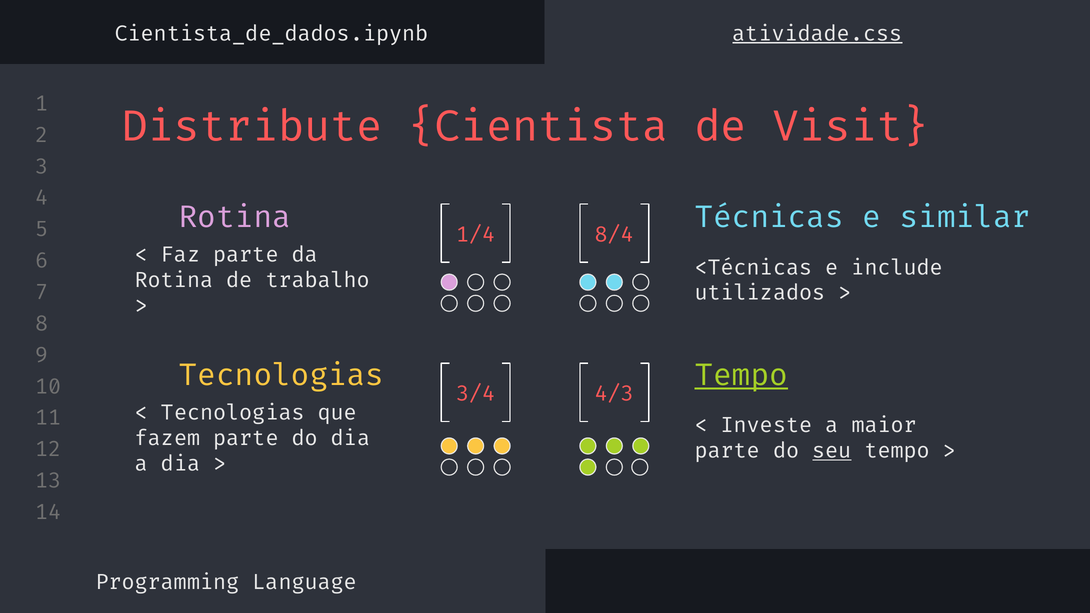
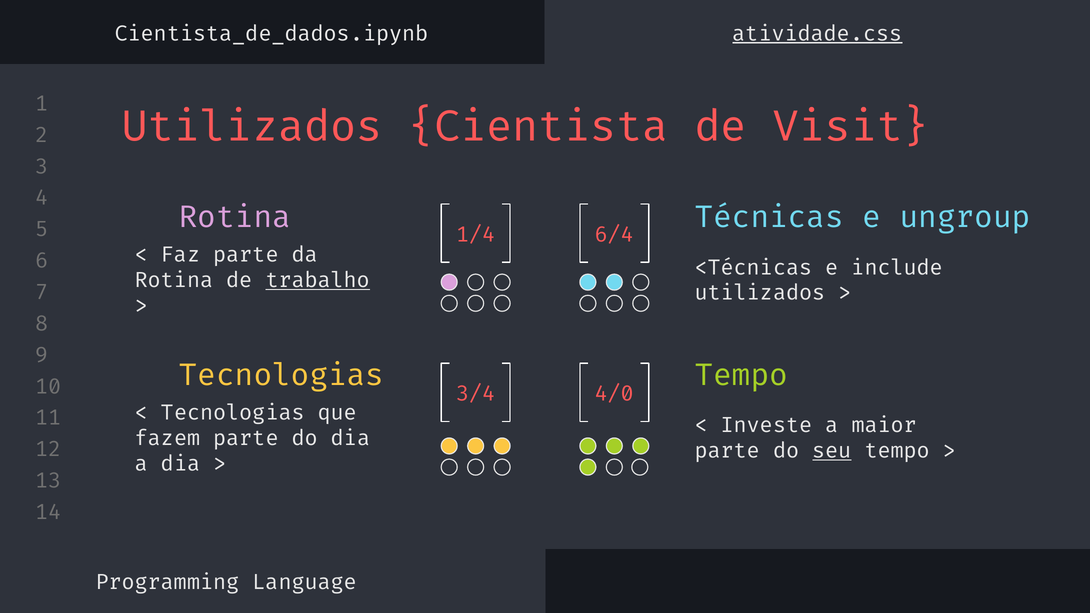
Distribute at (252, 127): Distribute -> Utilizados
similar: similar -> ungroup
8/4: 8/4 -> 6/4
trabalho underline: none -> present
Tempo at (741, 375) underline: present -> none
4/3: 4/3 -> 4/0
